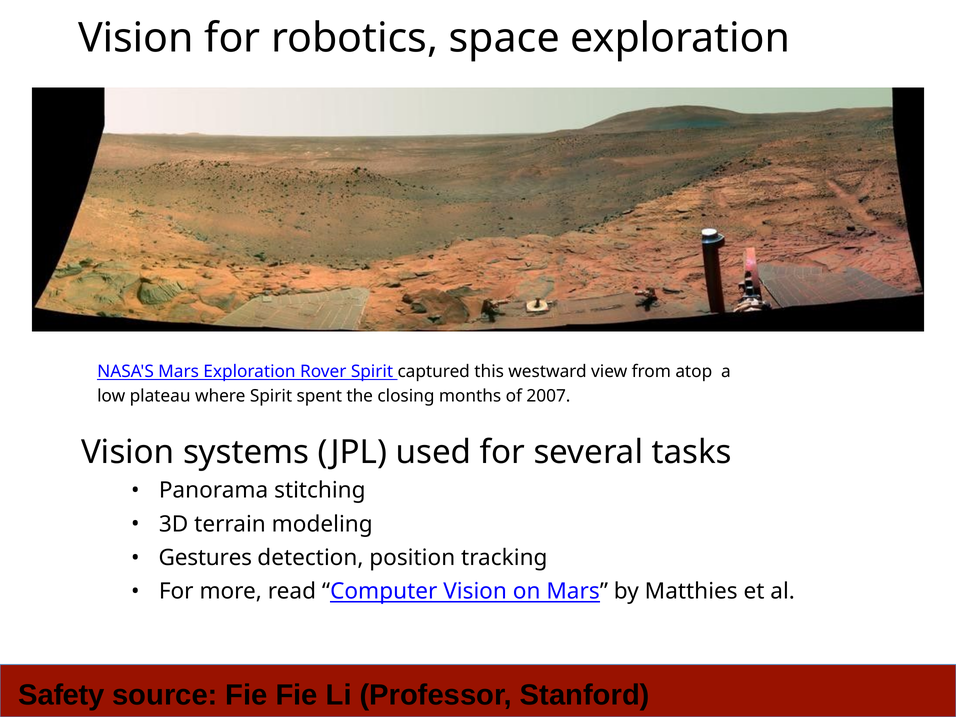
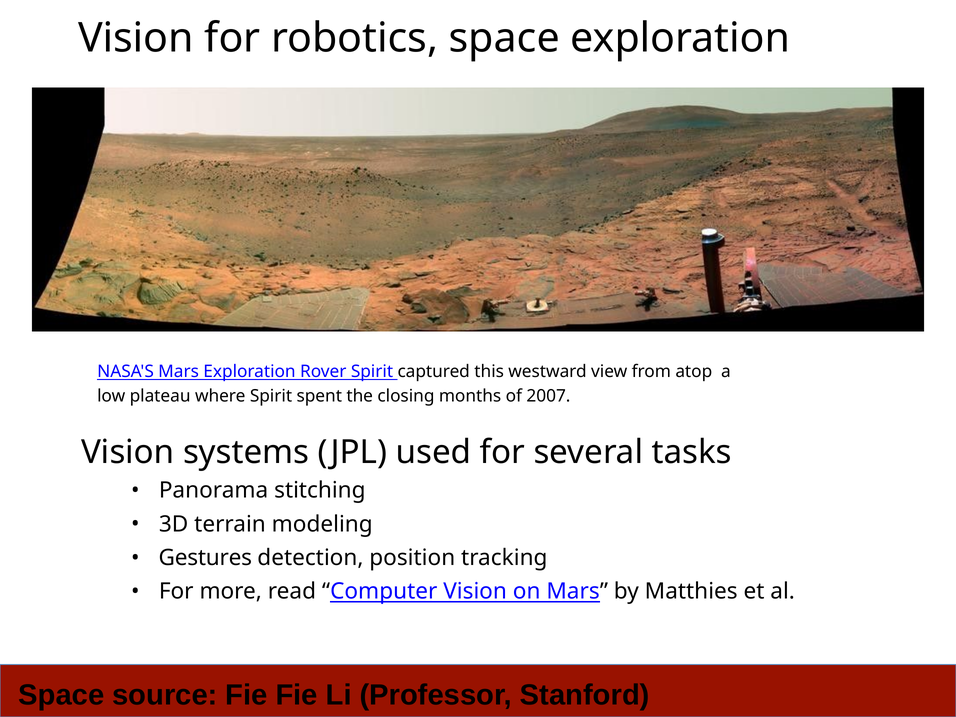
Safety at (61, 695): Safety -> Space
